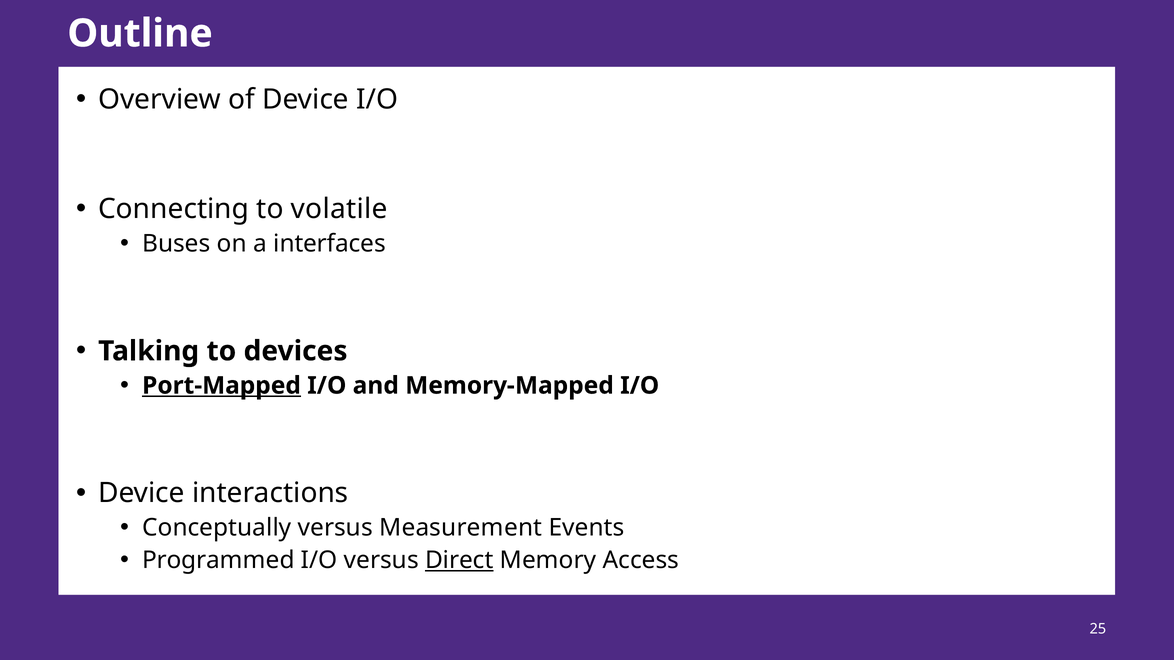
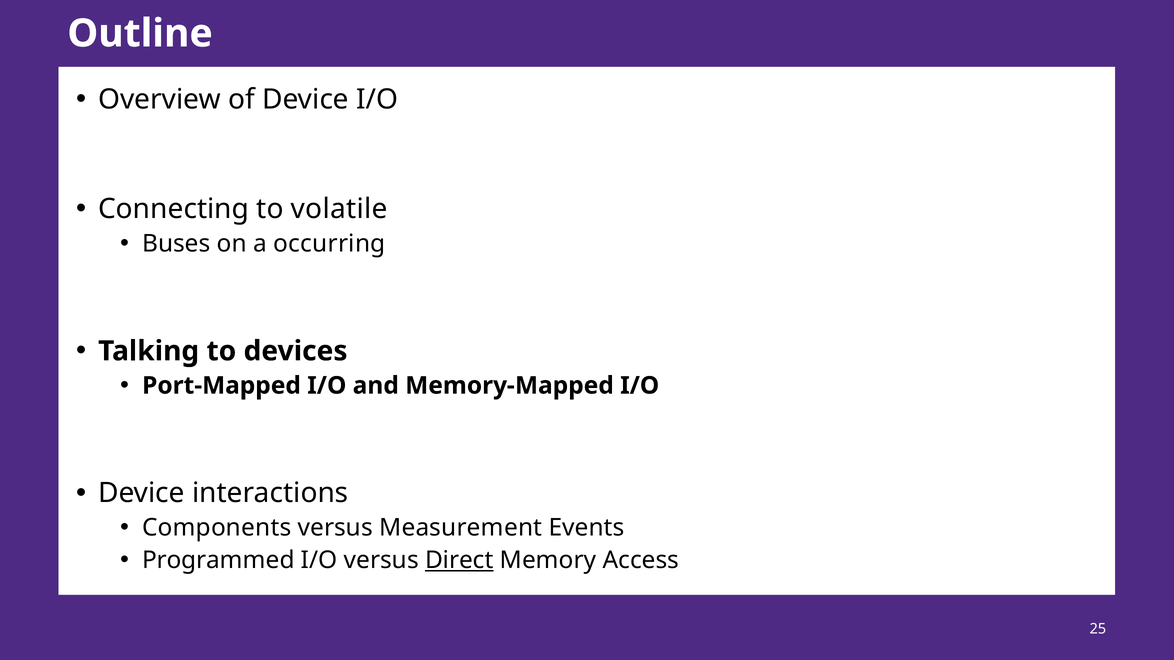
interfaces: interfaces -> occurring
Port-Mapped underline: present -> none
Conceptually: Conceptually -> Components
